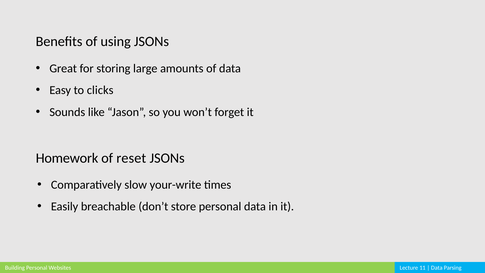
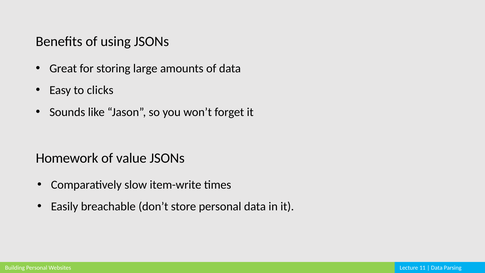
reset: reset -> value
your-write: your-write -> item-write
